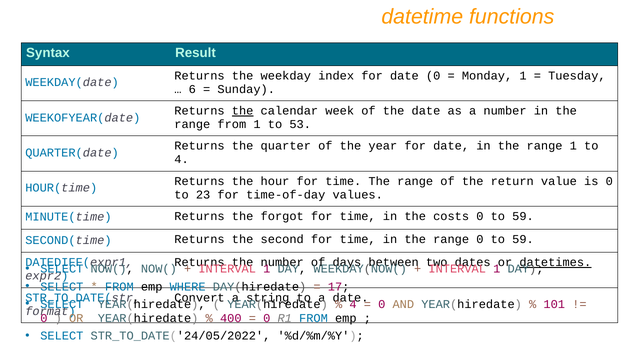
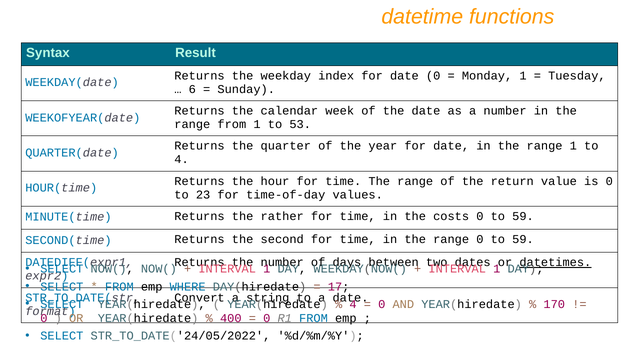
the at (243, 111) underline: present -> none
forgot: forgot -> rather
101: 101 -> 170
